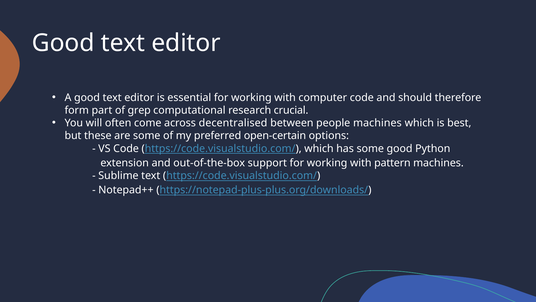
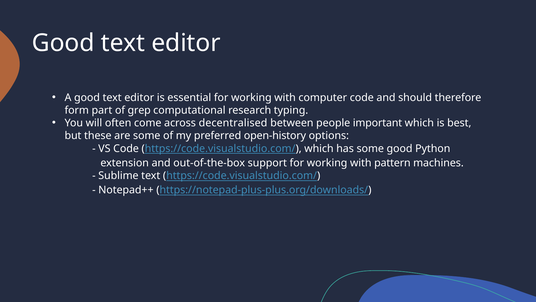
crucial: crucial -> typing
people machines: machines -> important
open-certain: open-certain -> open-history
